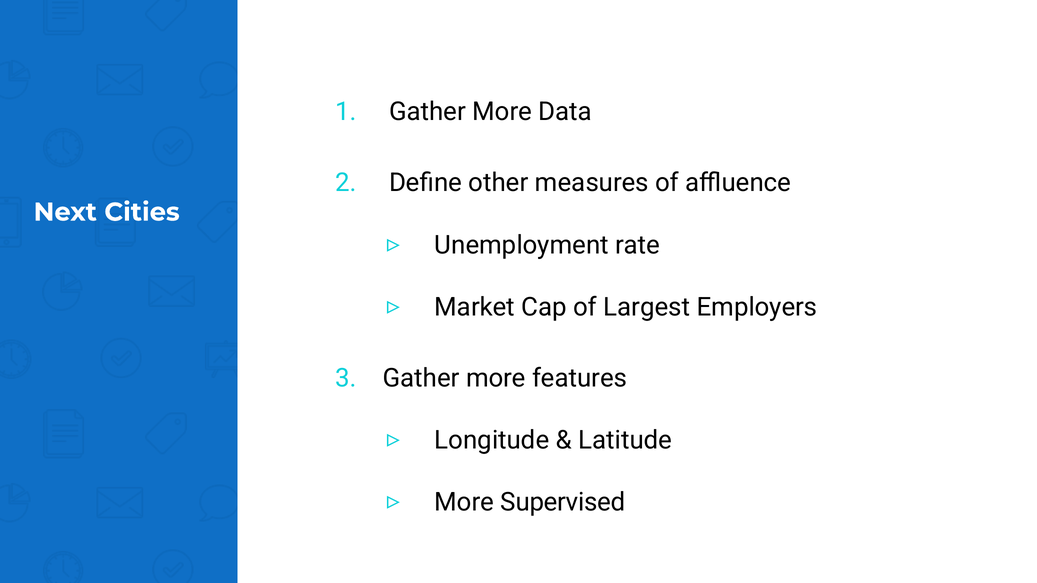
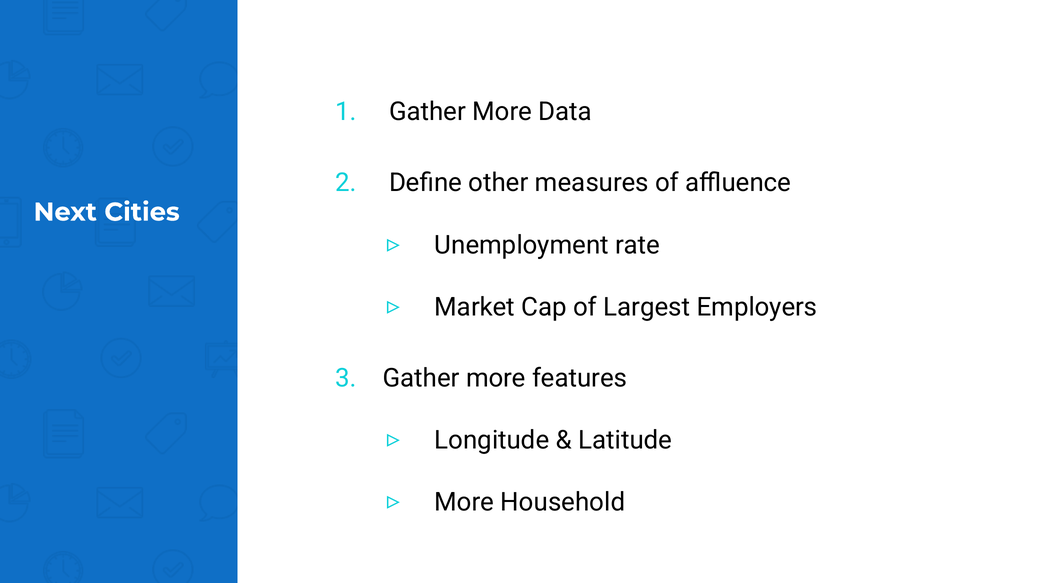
Supervised: Supervised -> Household
